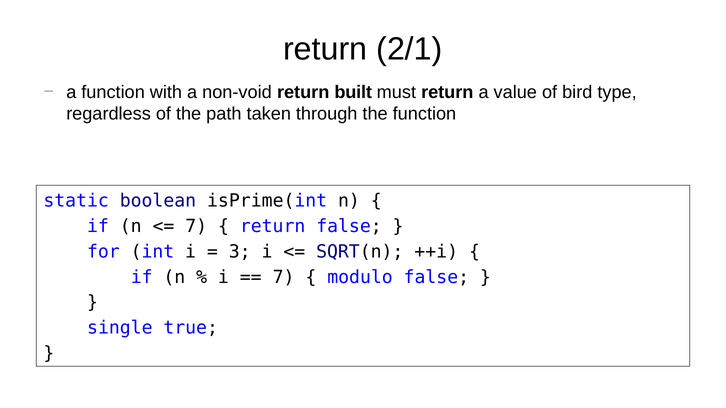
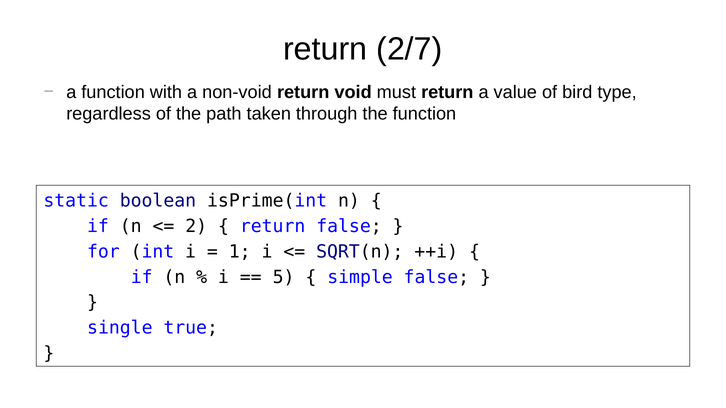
2/1: 2/1 -> 2/7
built: built -> void
7 at (196, 226): 7 -> 2
3: 3 -> 1
7 at (284, 277): 7 -> 5
modulo: modulo -> simple
